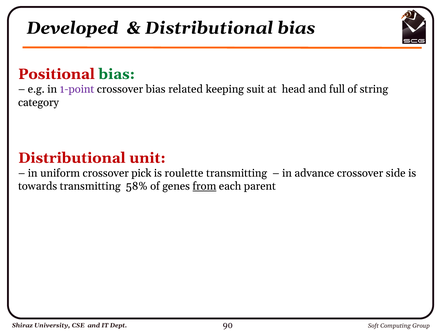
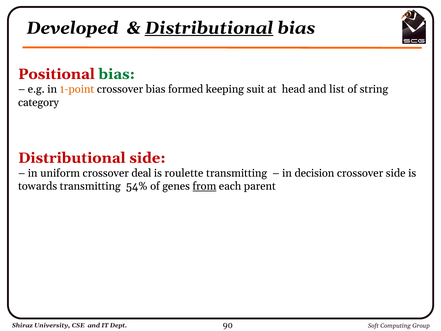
Distributional at (209, 28) underline: none -> present
1-point colour: purple -> orange
related: related -> formed
full: full -> list
Distributional unit: unit -> side
pick: pick -> deal
advance: advance -> decision
58%: 58% -> 54%
